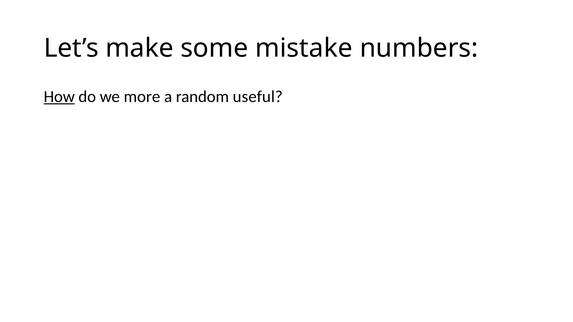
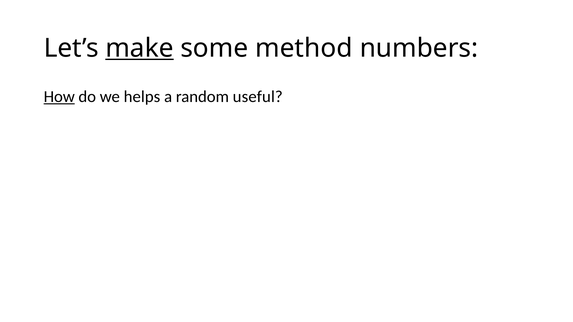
make underline: none -> present
mistake: mistake -> method
more: more -> helps
